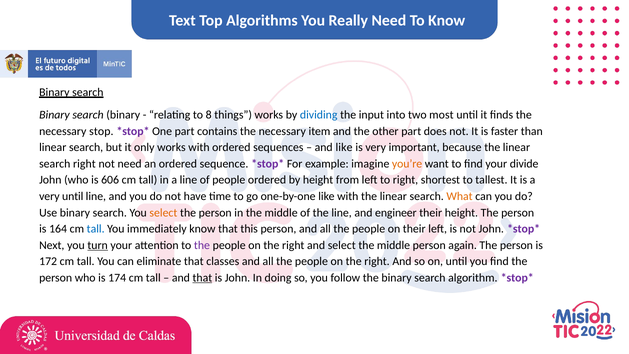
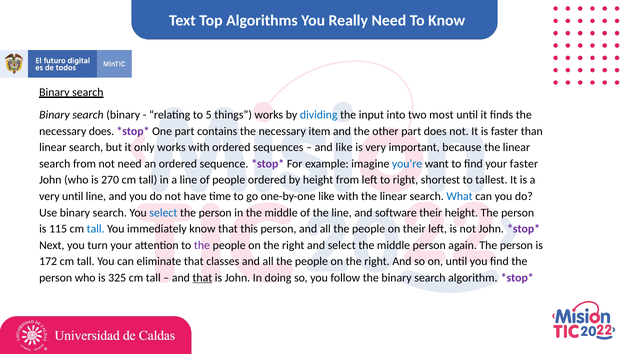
8: 8 -> 5
necessary stop: stop -> does
search right: right -> from
you’re colour: orange -> blue
your divide: divide -> faster
606: 606 -> 270
What colour: orange -> blue
select at (163, 213) colour: orange -> blue
engineer: engineer -> software
164: 164 -> 115
turn underline: present -> none
174: 174 -> 325
